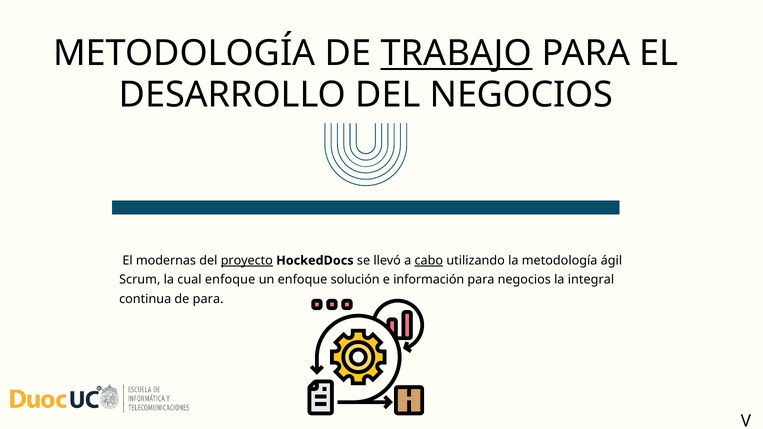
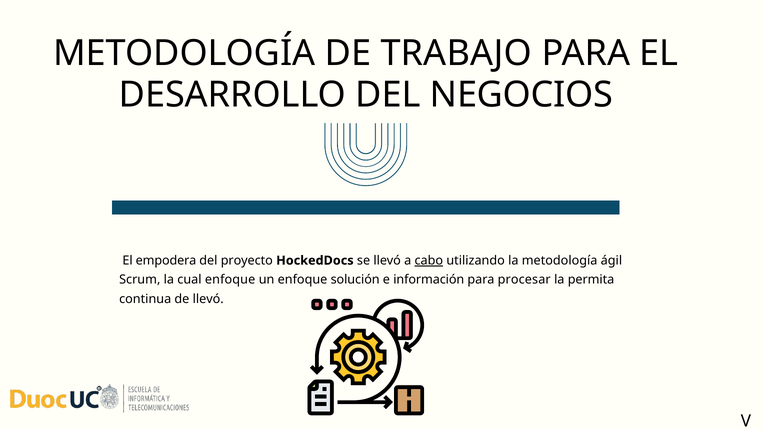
TRABAJO underline: present -> none
modernas: modernas -> empodera
proyecto underline: present -> none
para negocios: negocios -> procesar
integral: integral -> permita
de para: para -> llevó
